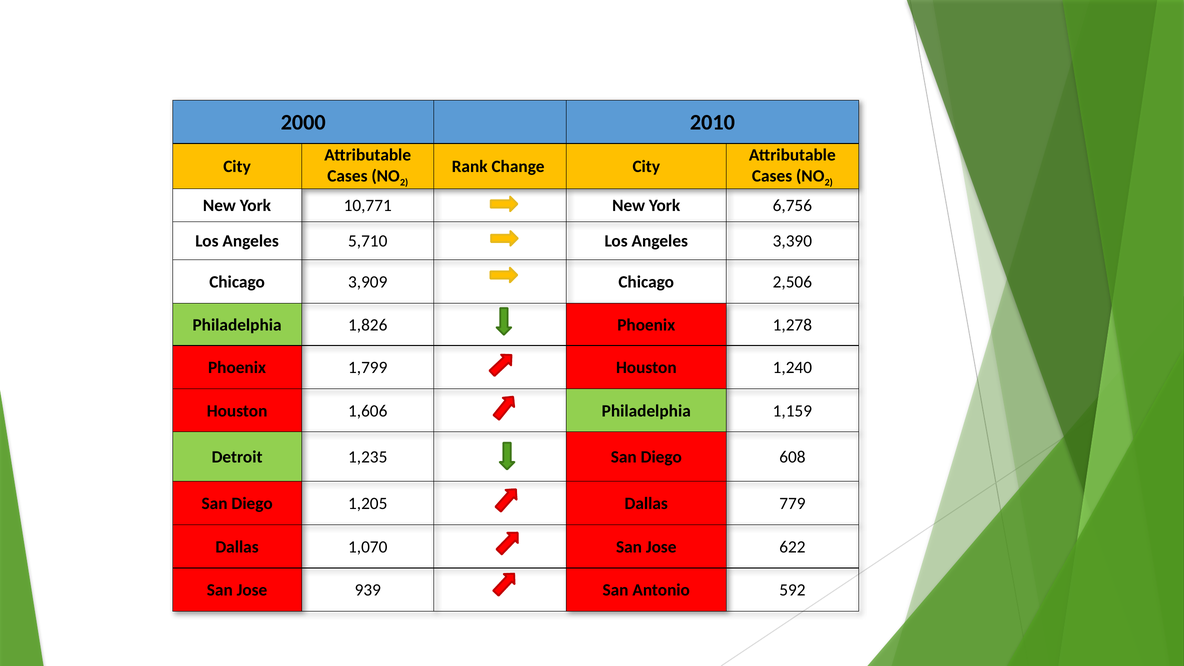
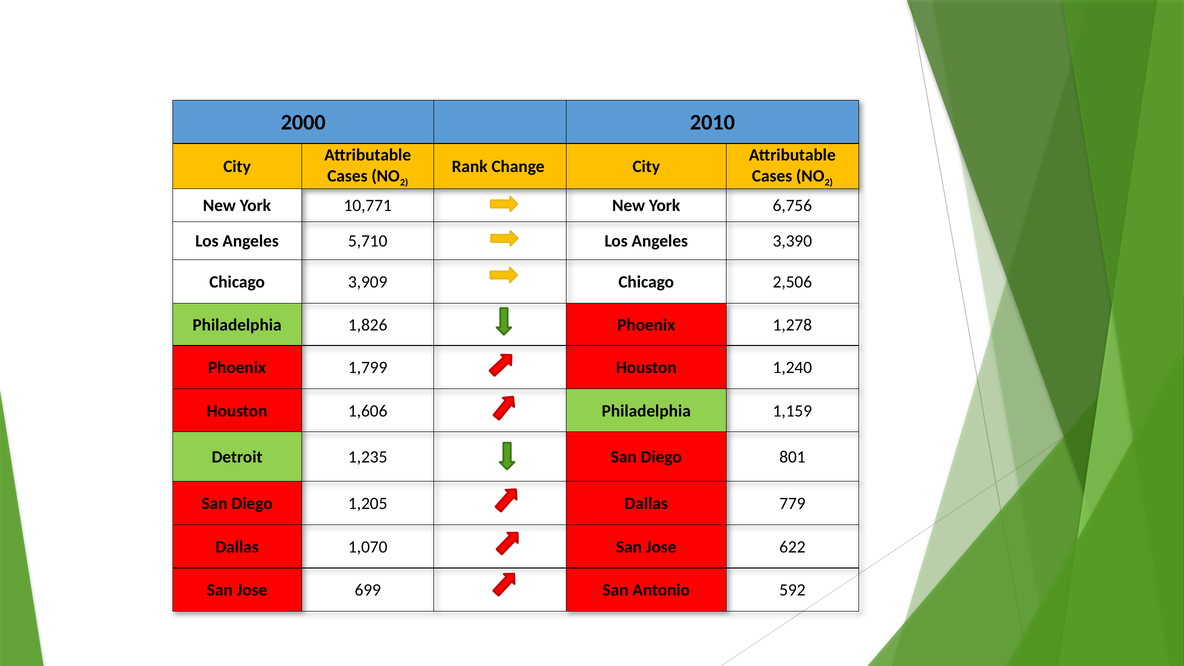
608: 608 -> 801
939: 939 -> 699
